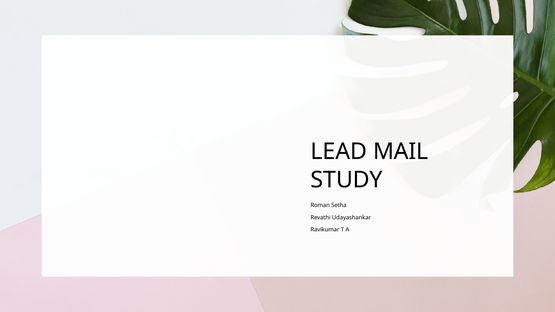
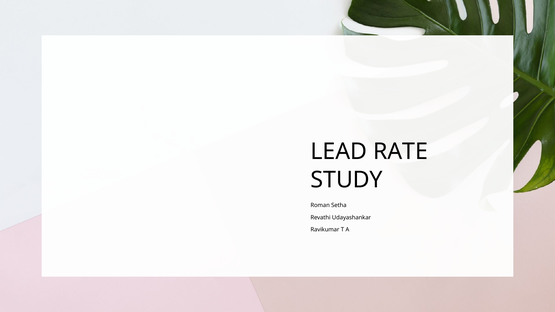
MAIL: MAIL -> RATE
